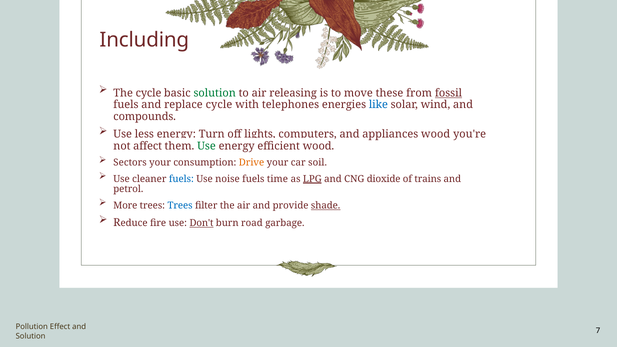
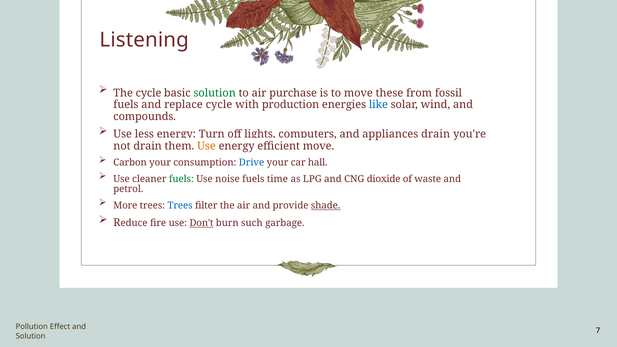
Including: Including -> Listening
releasing: releasing -> purchase
fossil underline: present -> none
telephones: telephones -> production
appliances wood: wood -> drain
not affect: affect -> drain
Use at (206, 146) colour: green -> orange
efficient wood: wood -> move
Sectors: Sectors -> Carbon
Drive colour: orange -> blue
soil: soil -> hall
fuels at (181, 179) colour: blue -> green
LPG underline: present -> none
trains: trains -> waste
road: road -> such
